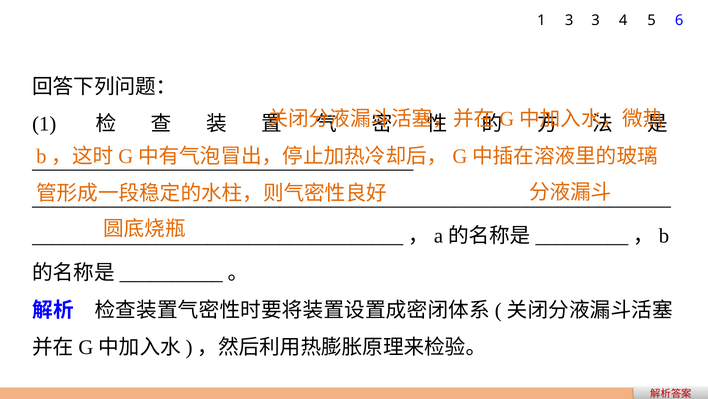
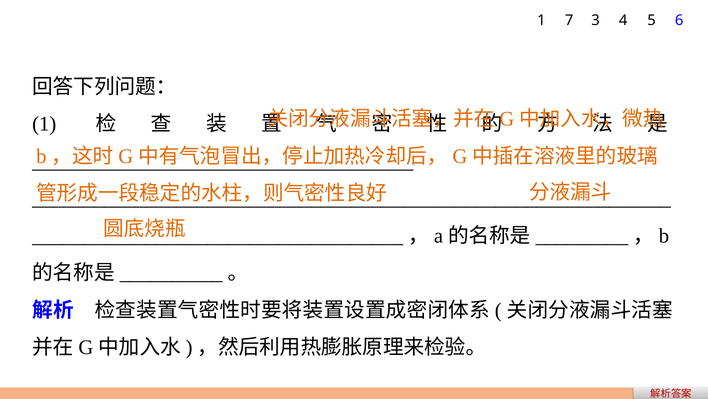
1 3: 3 -> 7
